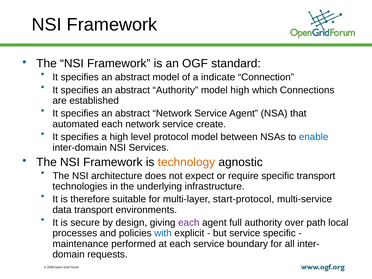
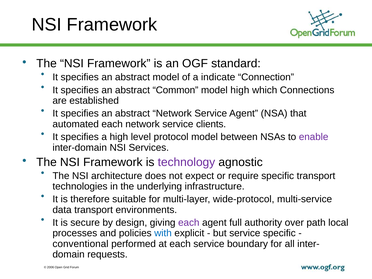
abstract Authority: Authority -> Common
create: create -> clients
enable colour: blue -> purple
technology colour: orange -> purple
start-protocol: start-protocol -> wide-protocol
maintenance: maintenance -> conventional
